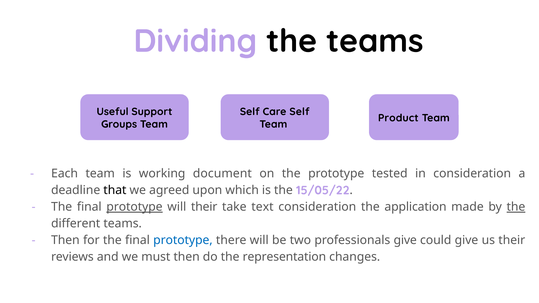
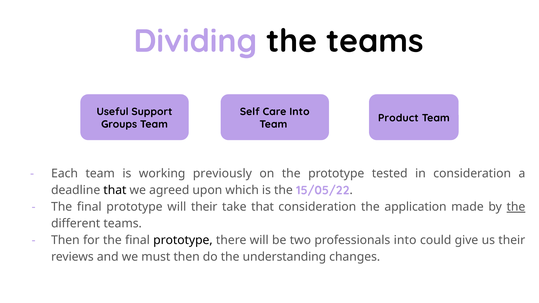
Care Self: Self -> Into
document: document -> previously
prototype at (134, 207) underline: present -> none
take text: text -> that
prototype at (183, 240) colour: blue -> black
professionals give: give -> into
representation: representation -> understanding
